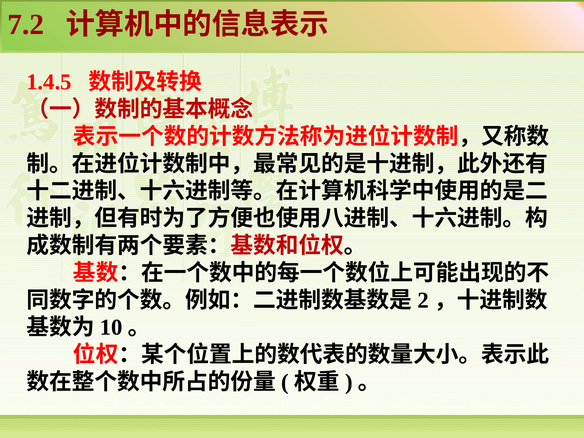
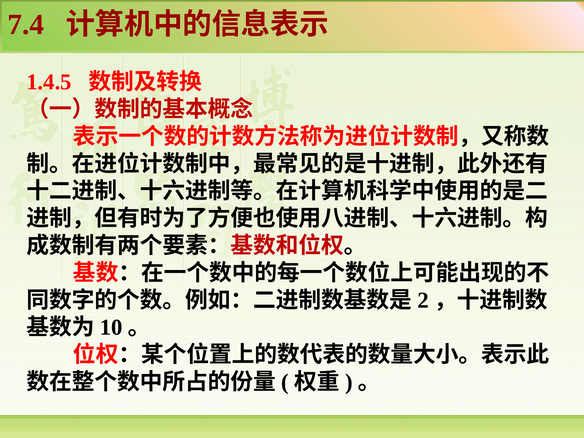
7.2: 7.2 -> 7.4
